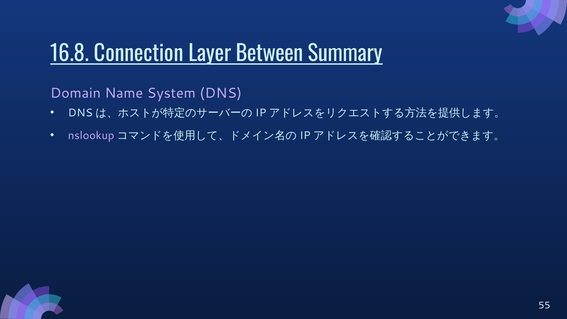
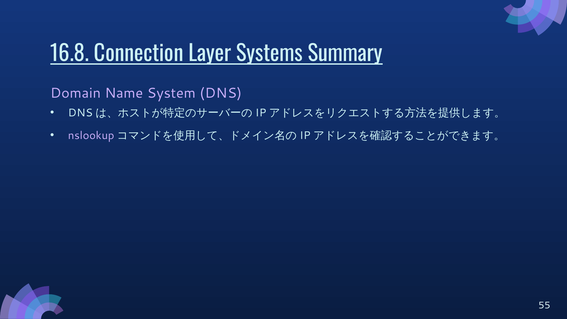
Between: Between -> Systems
